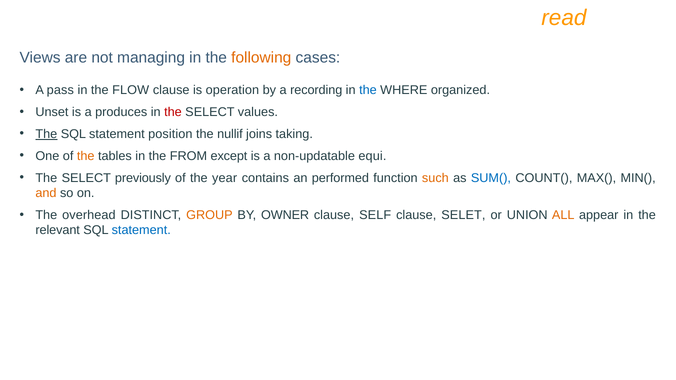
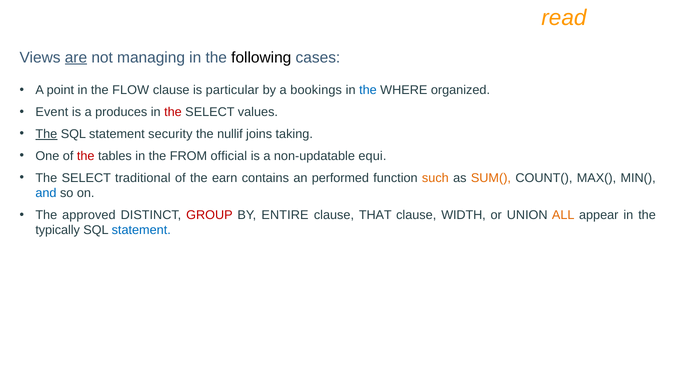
are underline: none -> present
following colour: orange -> black
pass: pass -> point
operation: operation -> particular
recording: recording -> bookings
Unset: Unset -> Event
position: position -> security
the at (86, 156) colour: orange -> red
except: except -> official
previously: previously -> traditional
year: year -> earn
SUM( colour: blue -> orange
and colour: orange -> blue
overhead: overhead -> approved
GROUP colour: orange -> red
OWNER: OWNER -> ENTIRE
SELF: SELF -> THAT
SELET: SELET -> WIDTH
relevant: relevant -> typically
